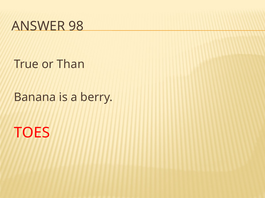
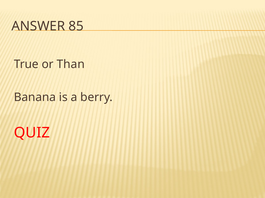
98: 98 -> 85
TOES: TOES -> QUIZ
